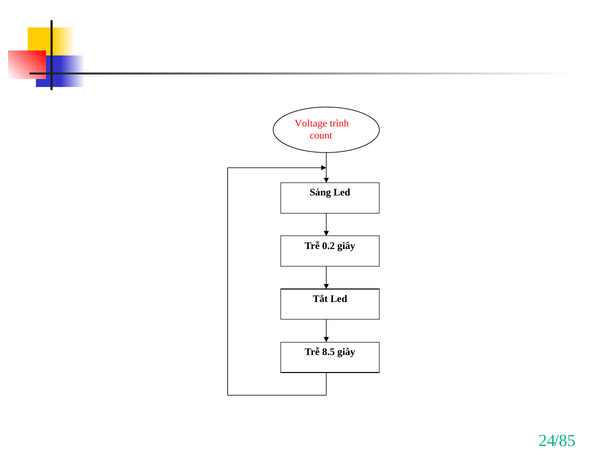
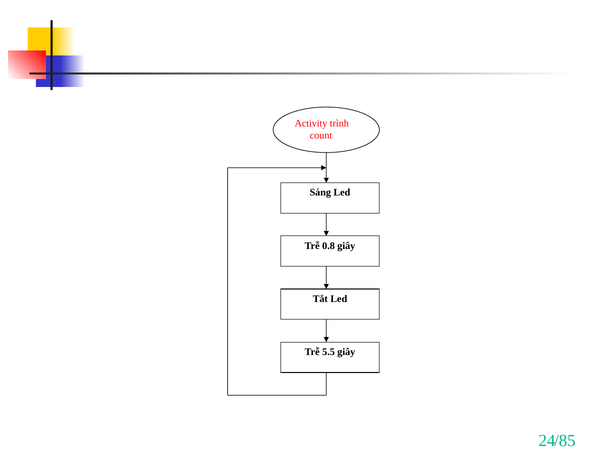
Voltage: Voltage -> Activity
0.2: 0.2 -> 0.8
8.5: 8.5 -> 5.5
